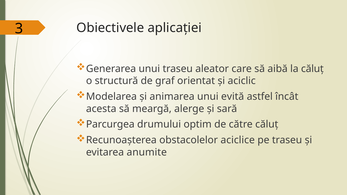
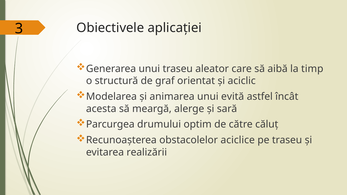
la căluț: căluț -> timp
anumite: anumite -> realizării
